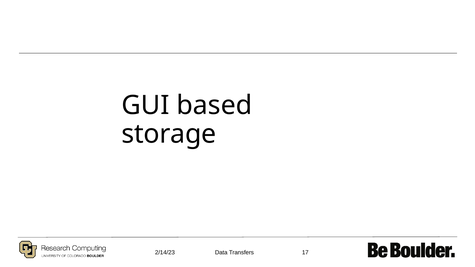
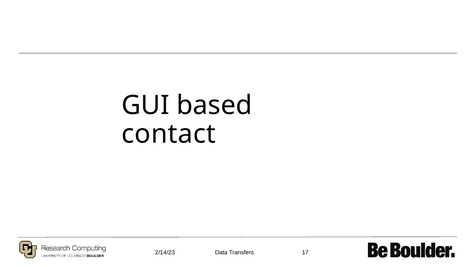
storage: storage -> contact
